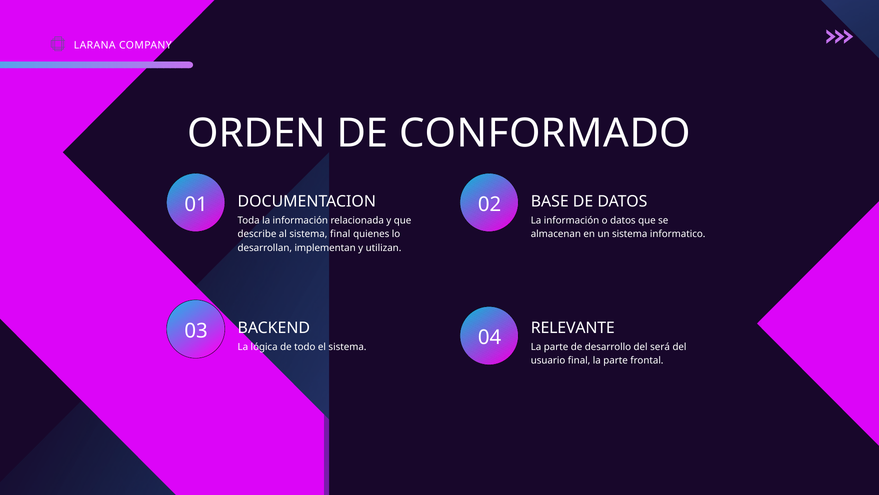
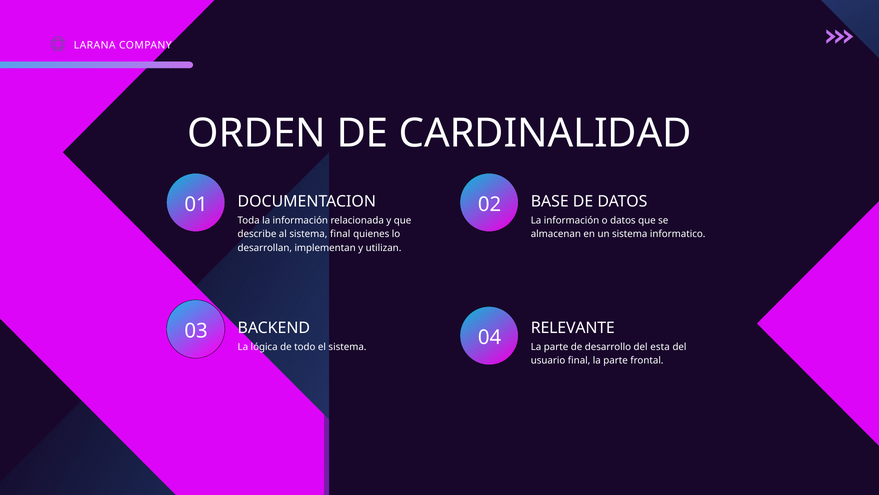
CONFORMADO: CONFORMADO -> CARDINALIDAD
será: será -> esta
